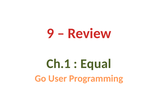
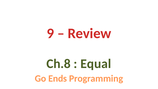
Ch.1: Ch.1 -> Ch.8
User: User -> Ends
